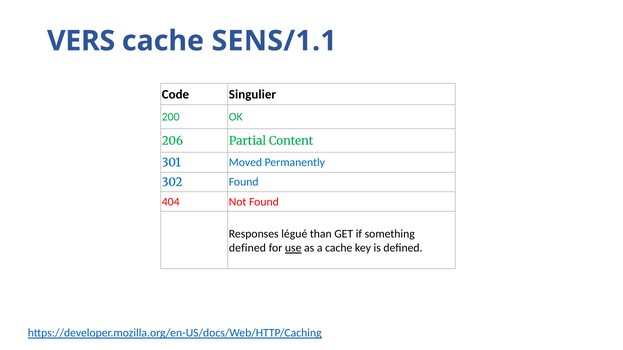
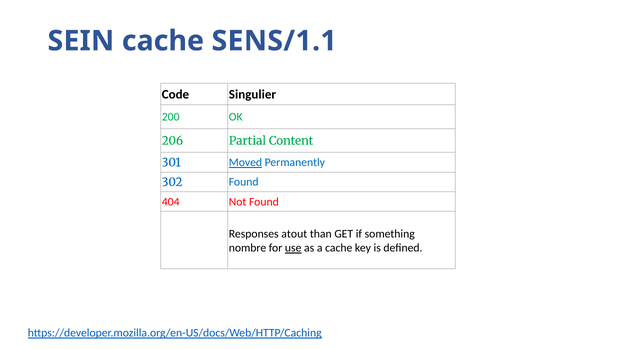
VERS: VERS -> SEIN
Moved underline: none -> present
légué: légué -> atout
defined at (247, 248): defined -> nombre
